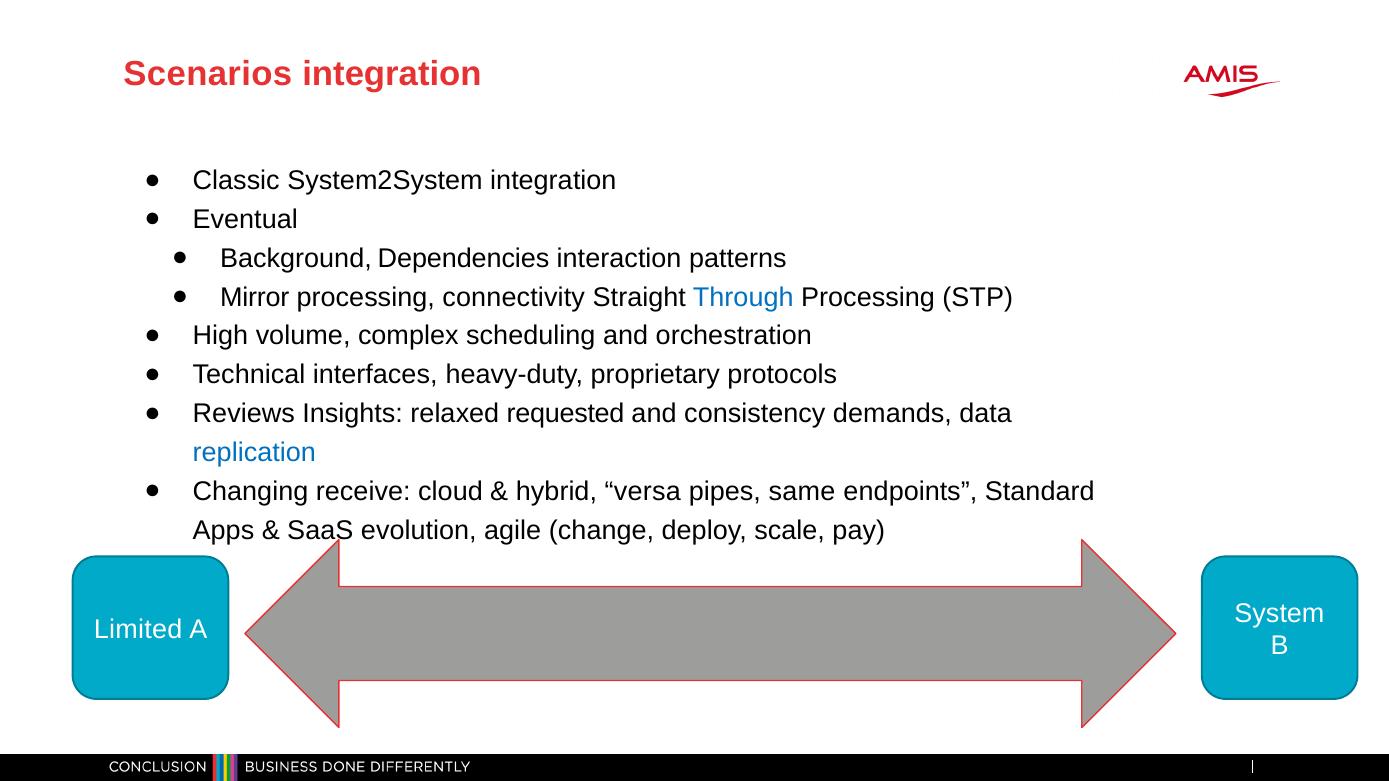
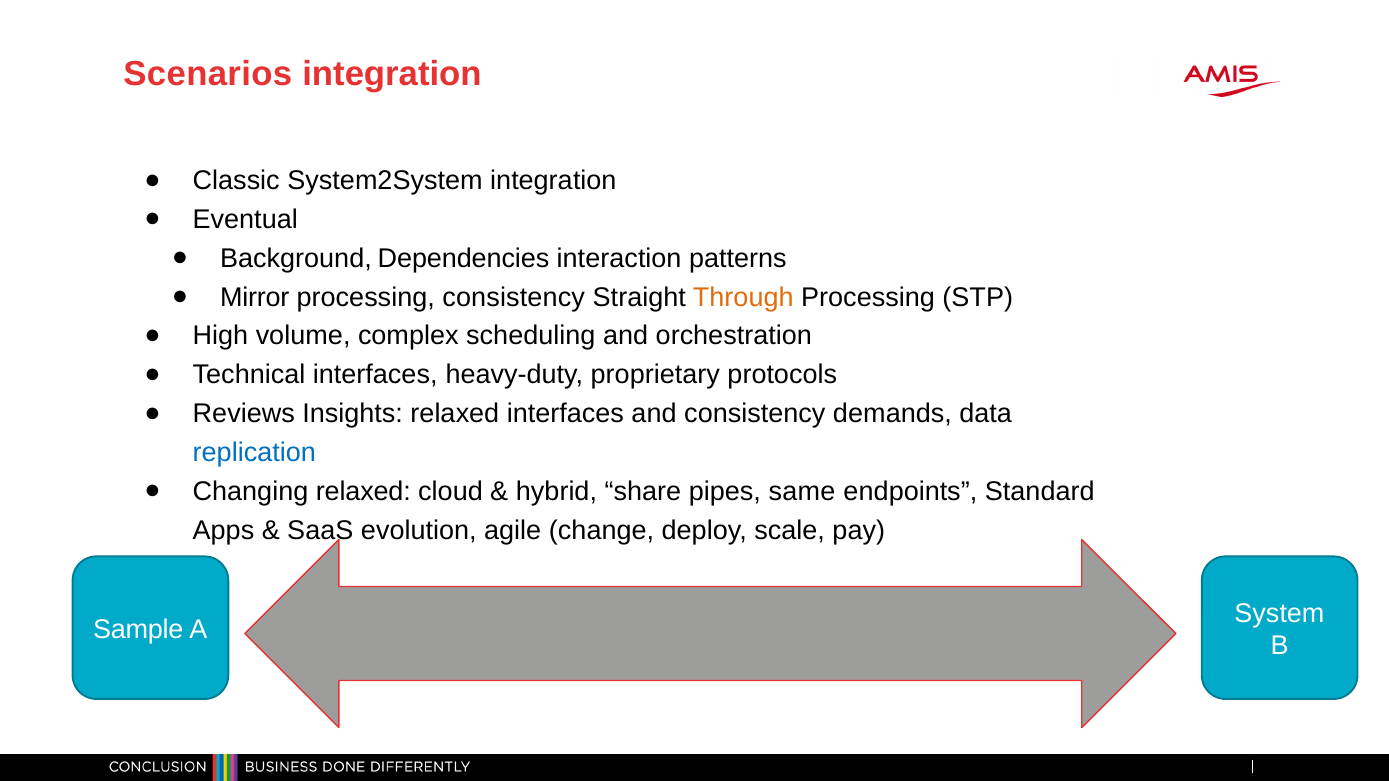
processing connectivity: connectivity -> consistency
Through colour: blue -> orange
relaxed requested: requested -> interfaces
Changing receive: receive -> relaxed
versa: versa -> share
Limited: Limited -> Sample
